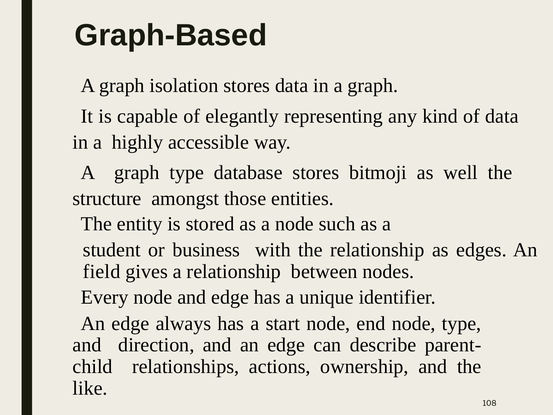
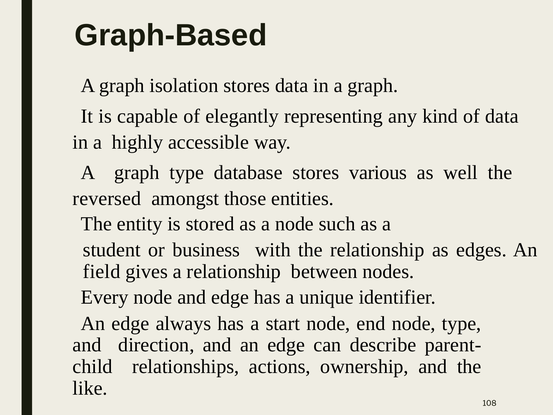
bitmoji: bitmoji -> various
structure: structure -> reversed
